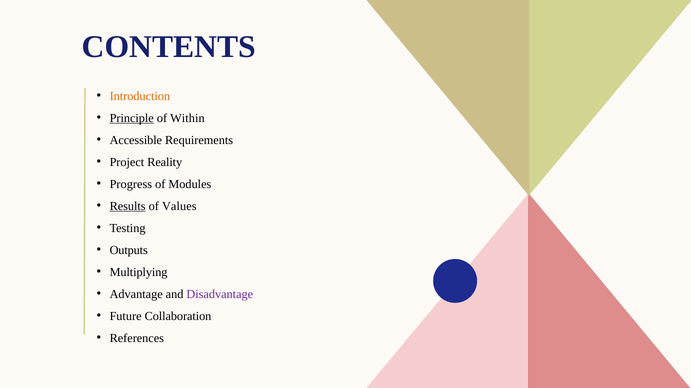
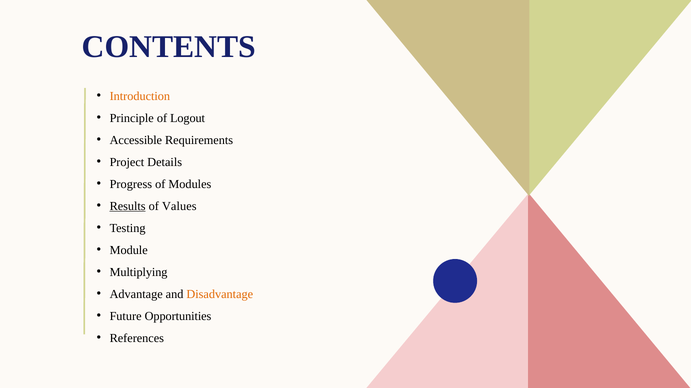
Principle underline: present -> none
Within: Within -> Logout
Reality: Reality -> Details
Outputs: Outputs -> Module
Disadvantage colour: purple -> orange
Collaboration: Collaboration -> Opportunities
